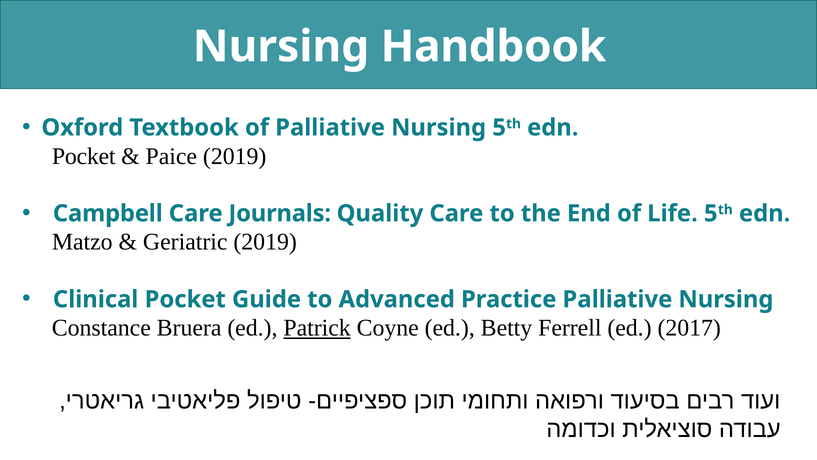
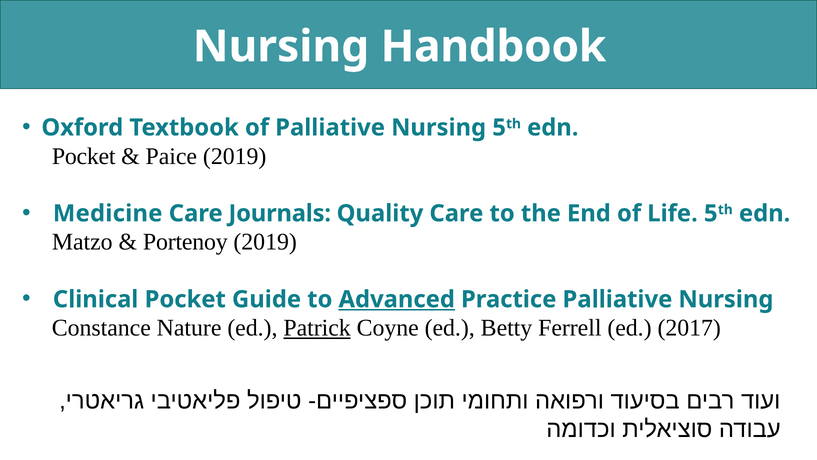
Campbell: Campbell -> Medicine
Geriatric: Geriatric -> Portenoy
Advanced underline: none -> present
Bruera: Bruera -> Nature
